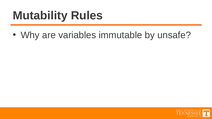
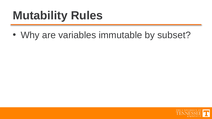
unsafe: unsafe -> subset
